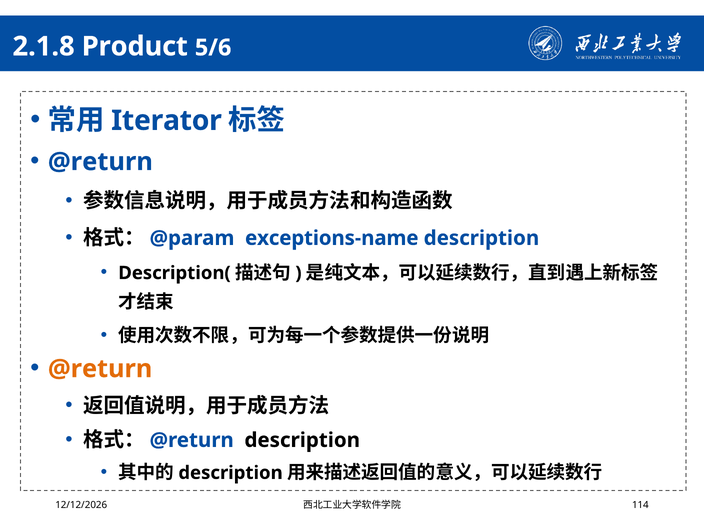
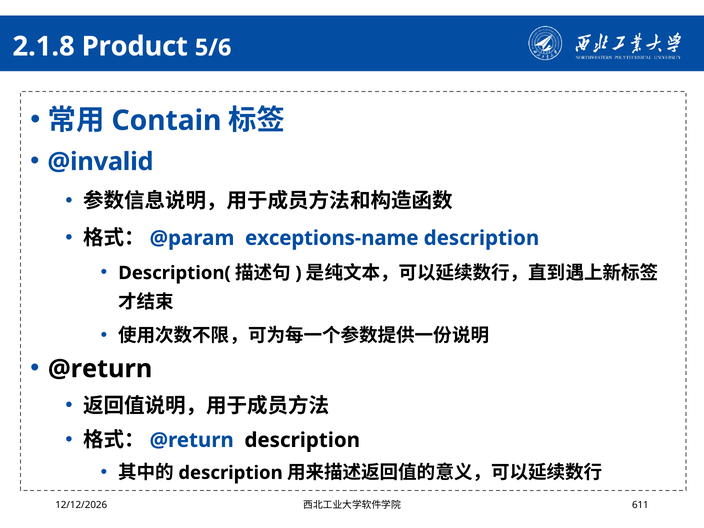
Iterator: Iterator -> Contain
@return at (100, 162): @return -> @invalid
@return at (100, 369) colour: orange -> black
114: 114 -> 611
